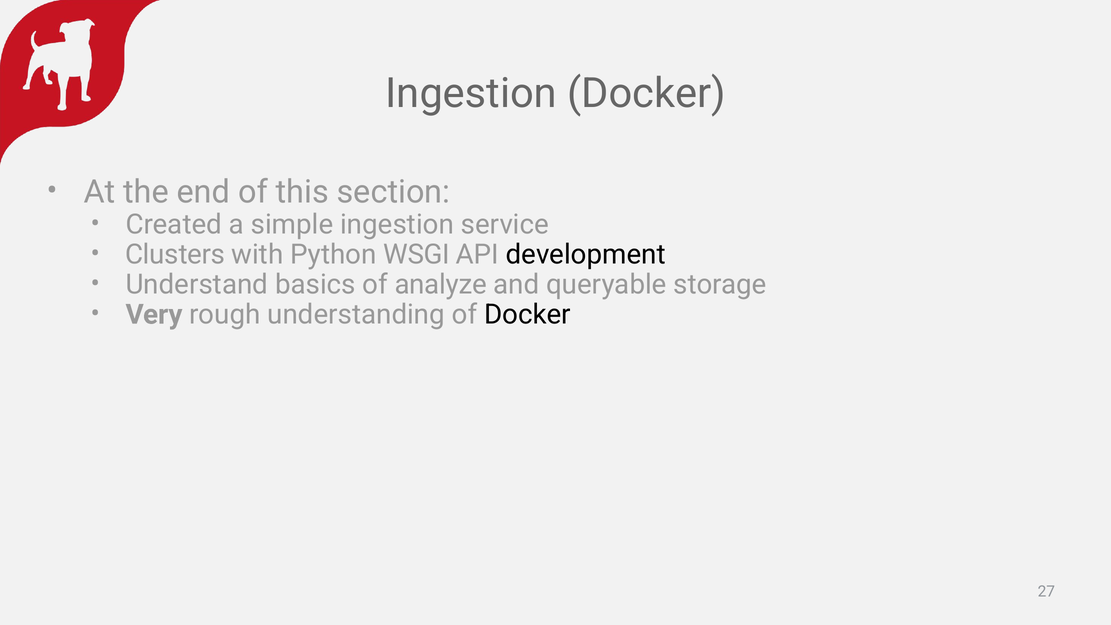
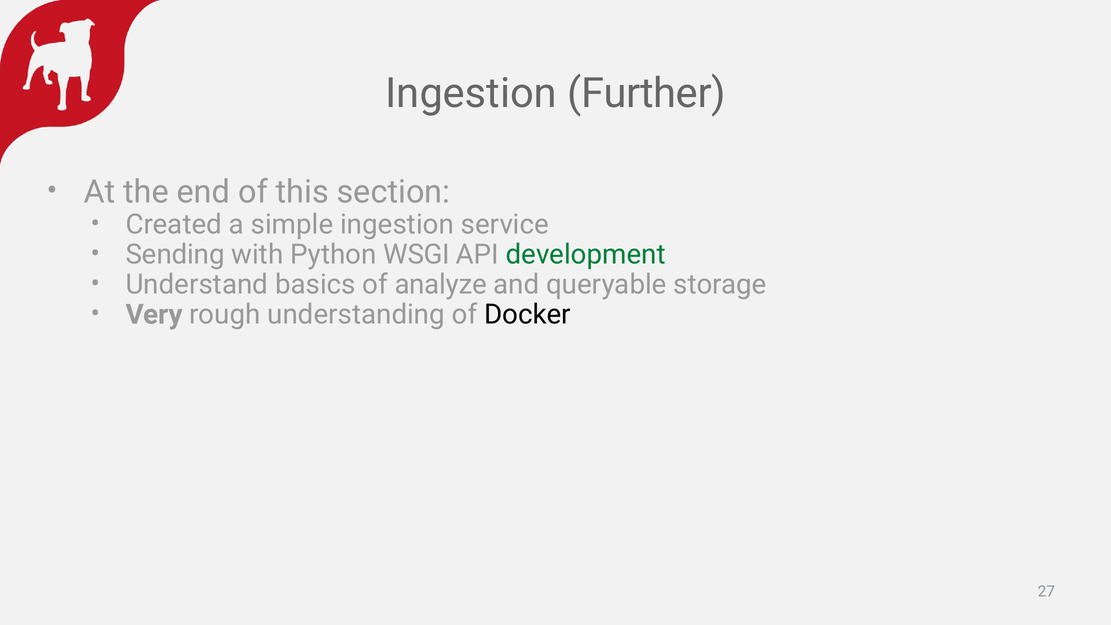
Ingestion Docker: Docker -> Further
Clusters: Clusters -> Sending
development colour: black -> green
